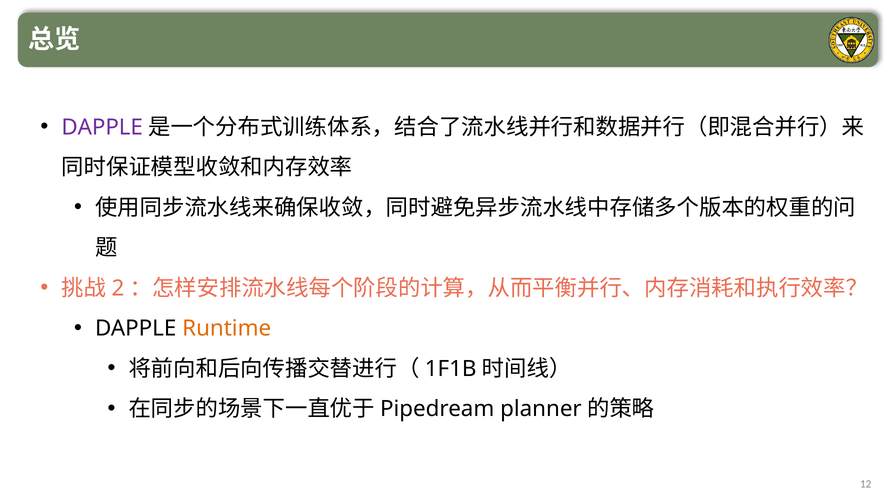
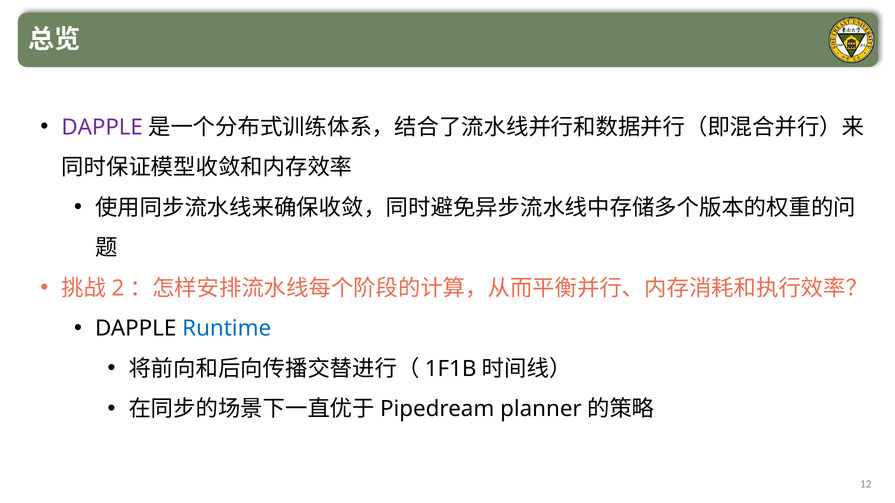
Runtime colour: orange -> blue
